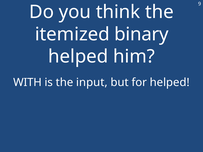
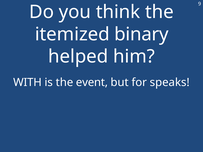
input: input -> event
for helped: helped -> speaks
